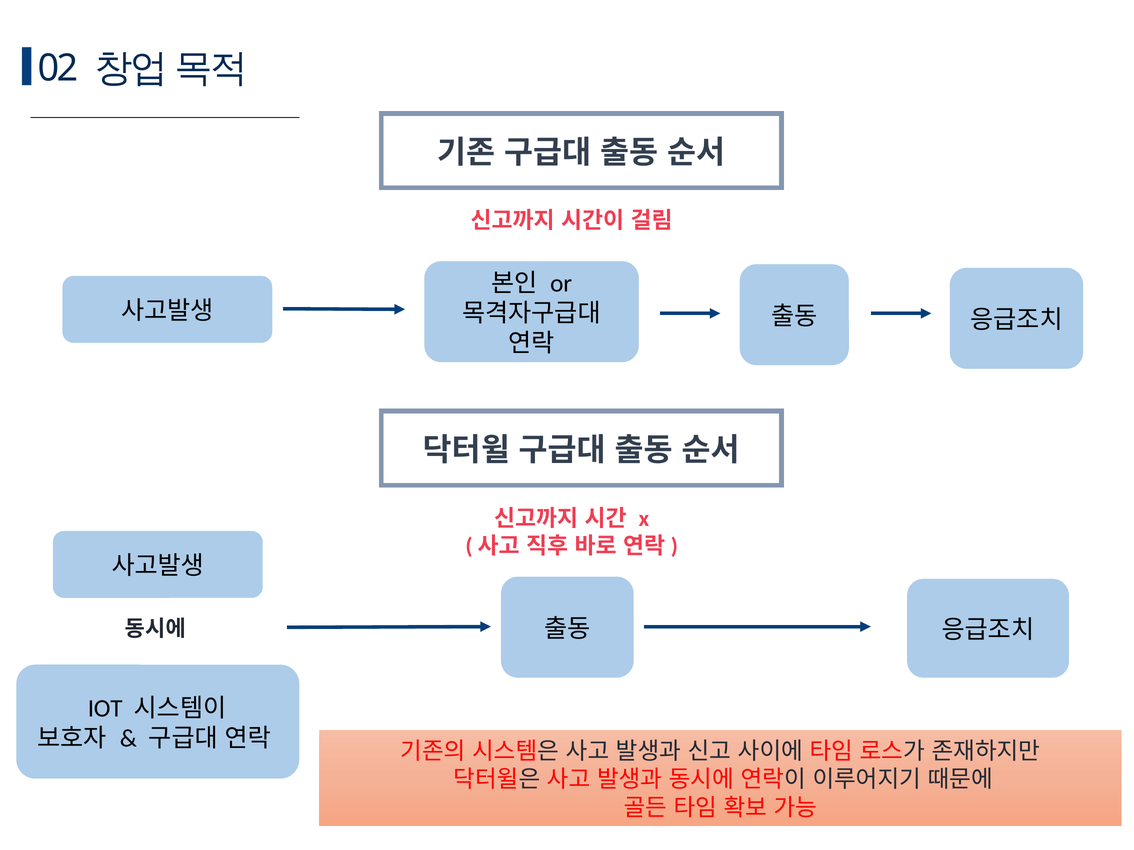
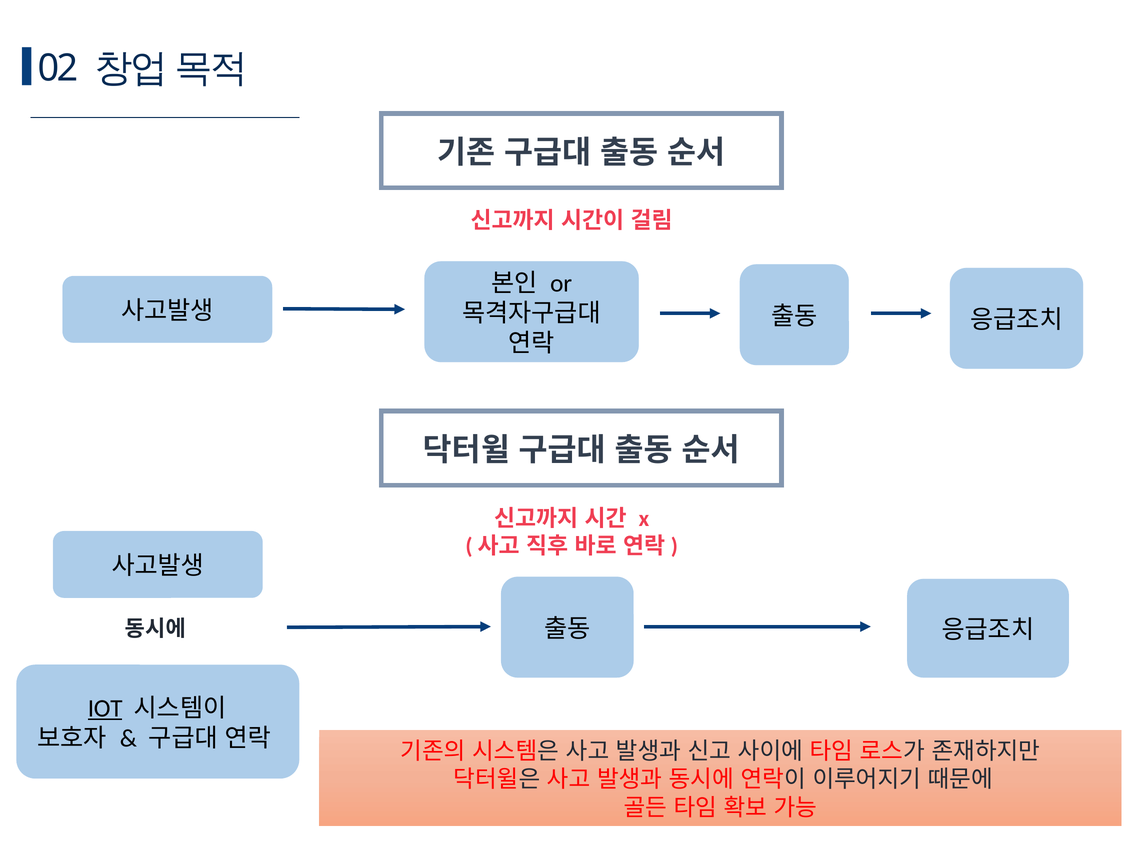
IOT underline: none -> present
